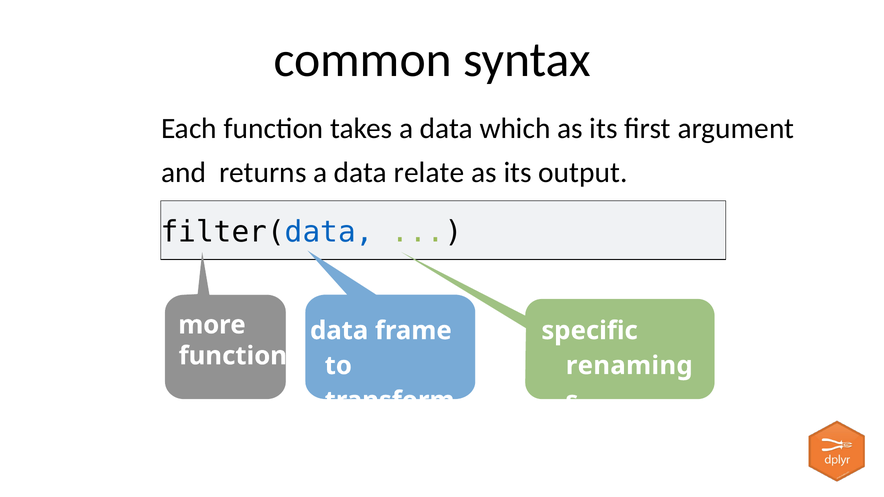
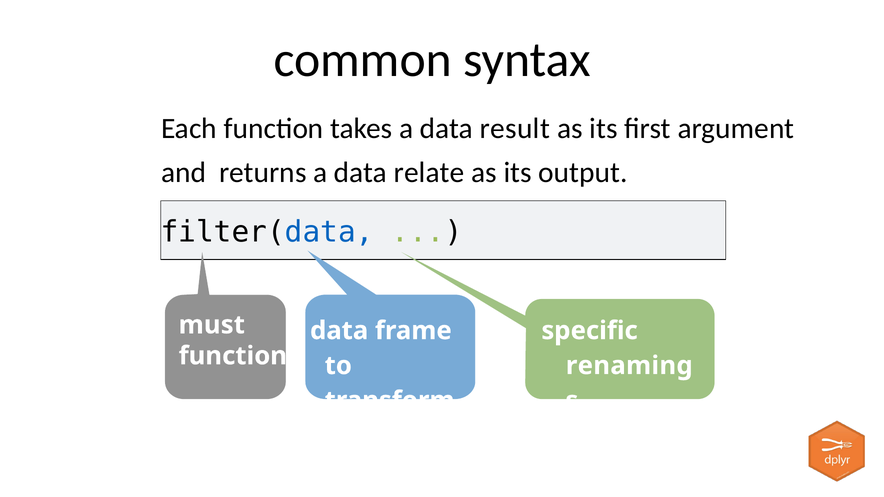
which: which -> result
more: more -> must
